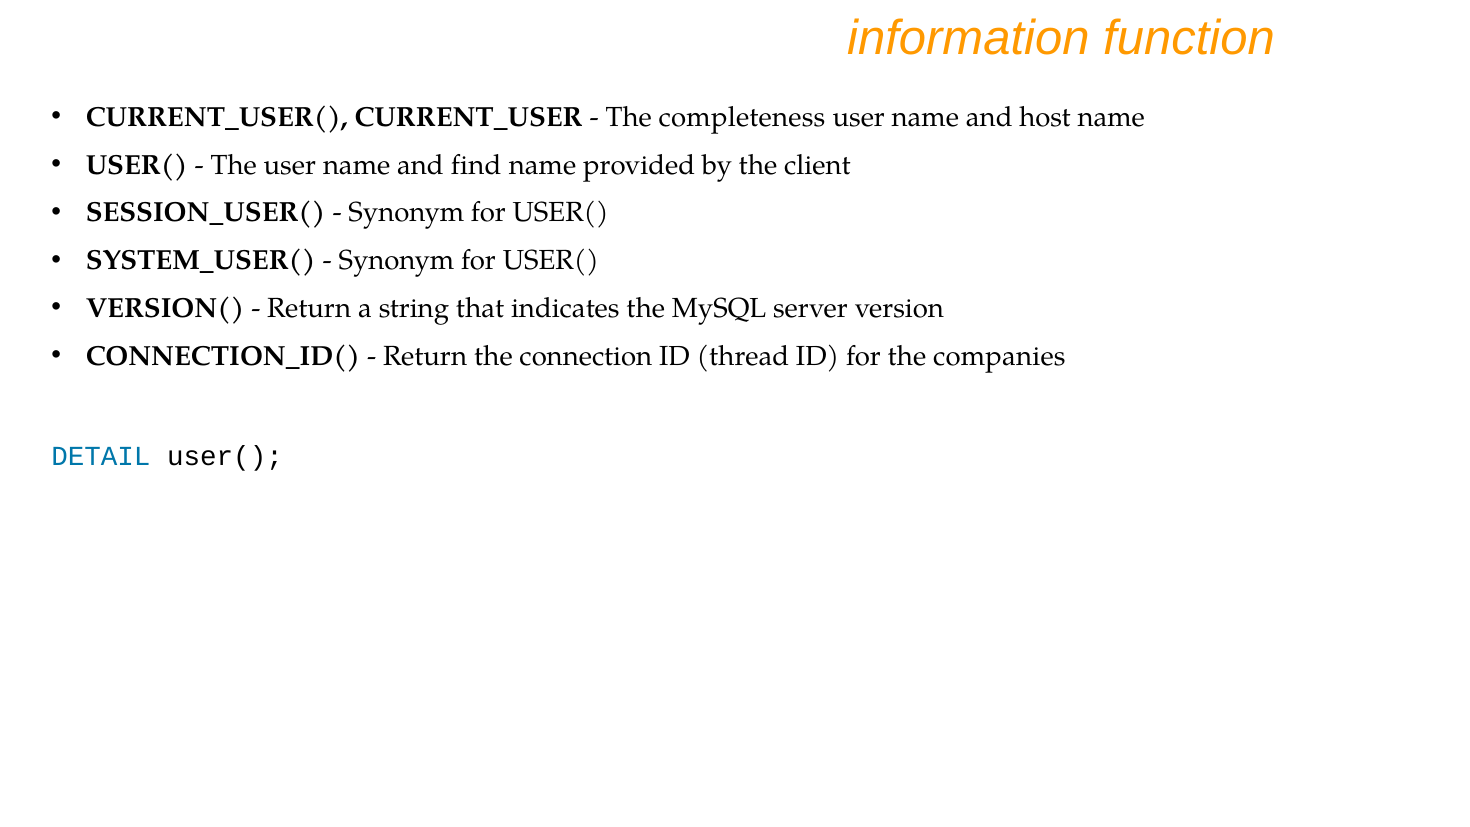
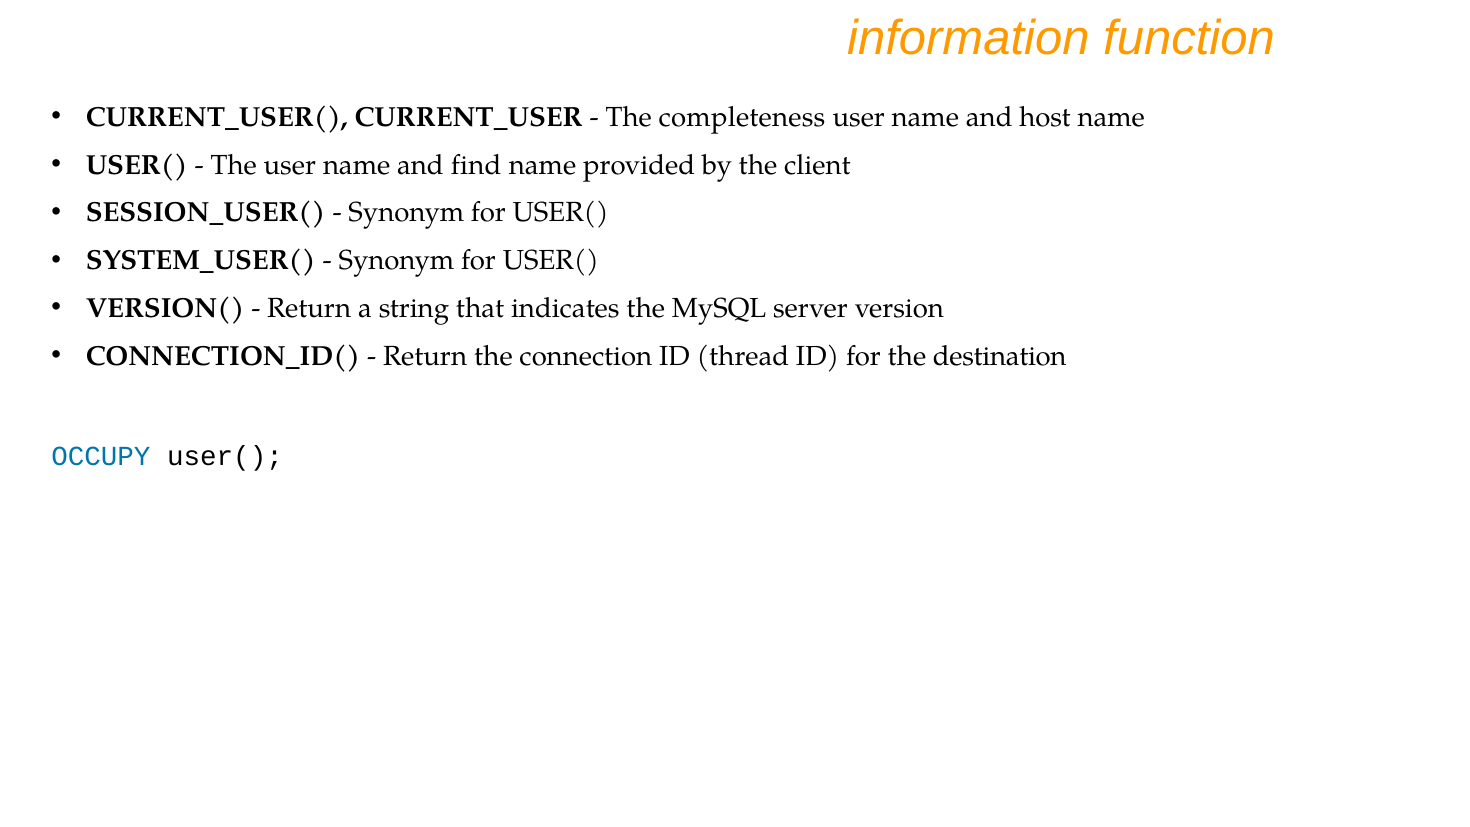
companies: companies -> destination
DETAIL: DETAIL -> OCCUPY
